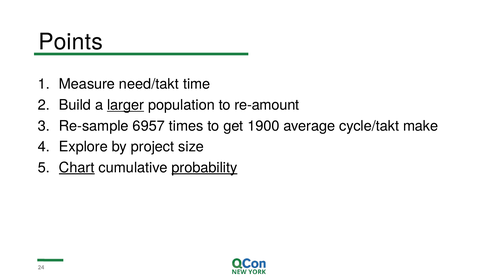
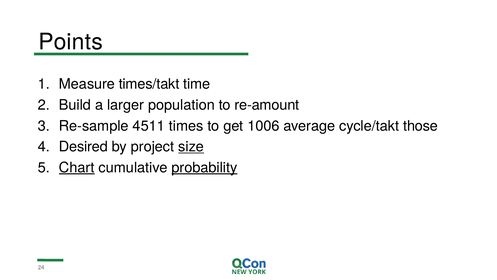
need/takt: need/takt -> times/takt
larger underline: present -> none
6957: 6957 -> 4511
1900: 1900 -> 1006
make: make -> those
Explore: Explore -> Desired
size underline: none -> present
